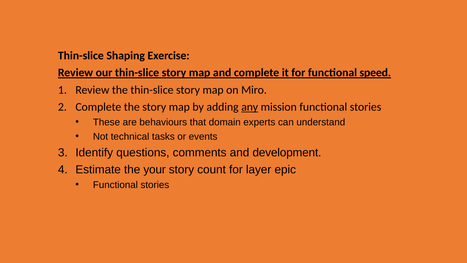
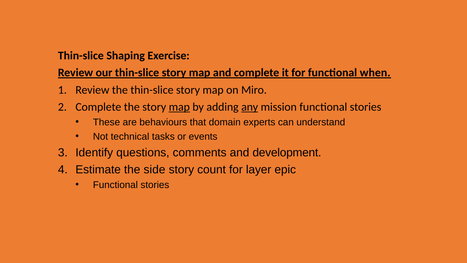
speed: speed -> when
map at (179, 107) underline: none -> present
your: your -> side
